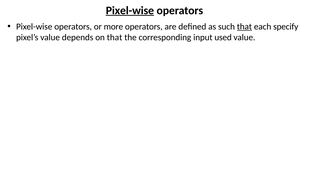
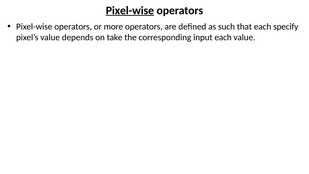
that at (244, 27) underline: present -> none
on that: that -> take
input used: used -> each
